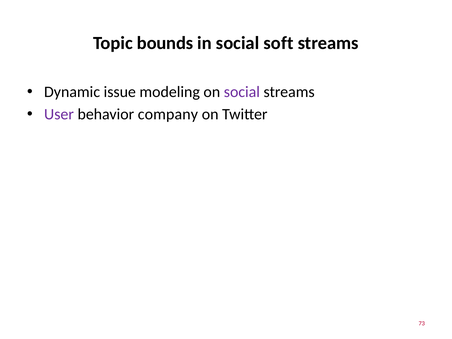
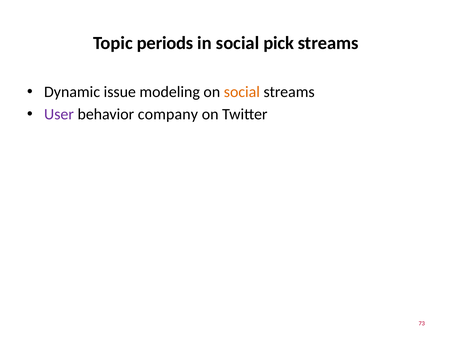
bounds: bounds -> periods
soft: soft -> pick
social at (242, 92) colour: purple -> orange
